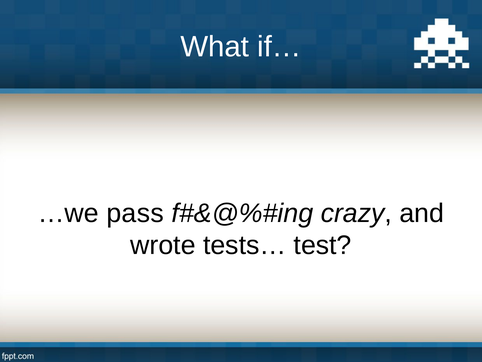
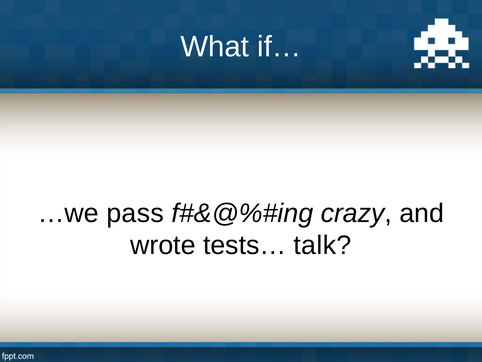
test: test -> talk
